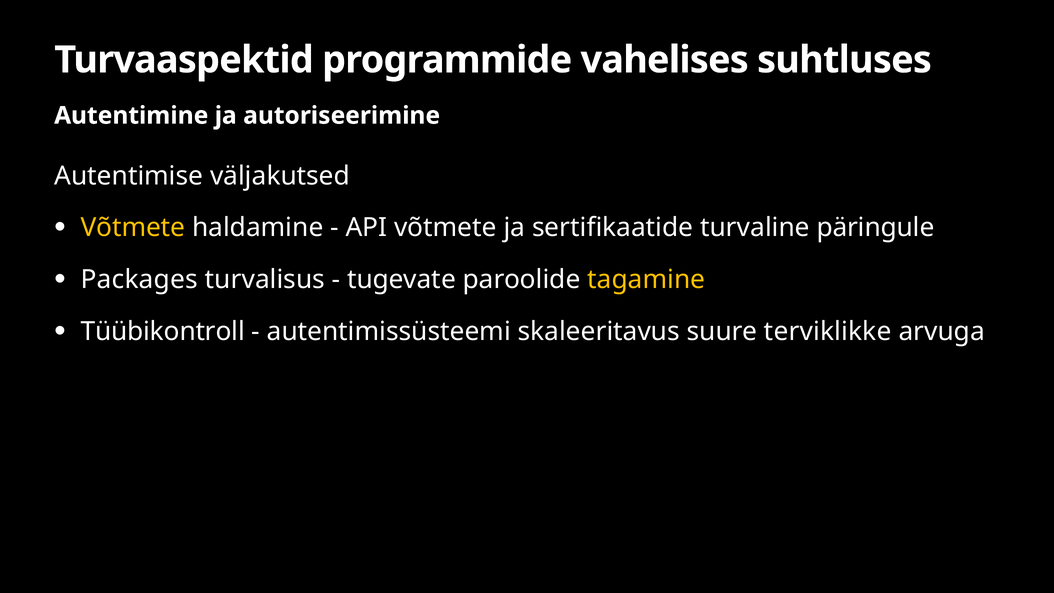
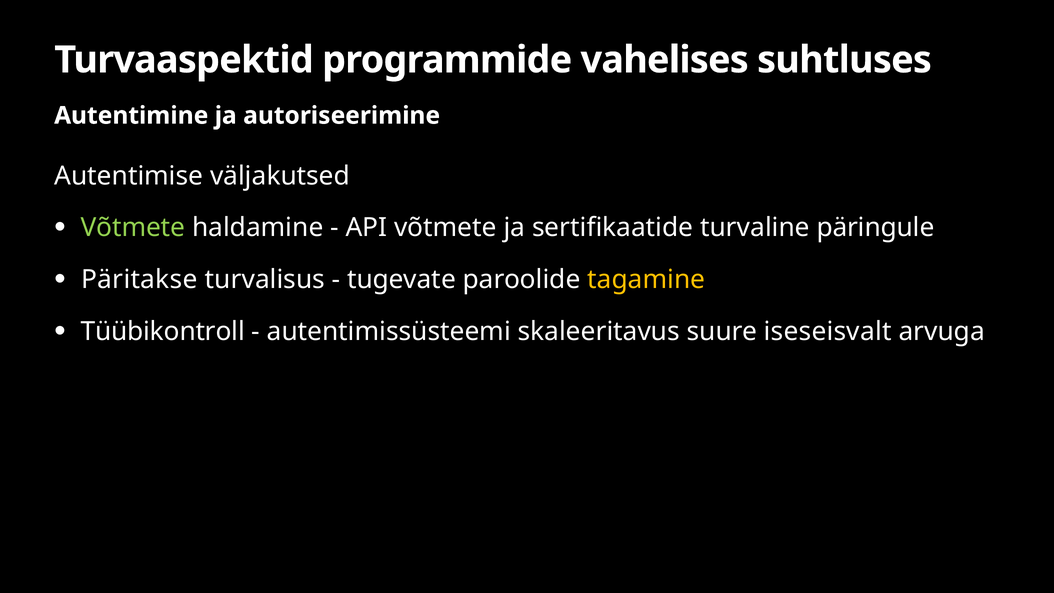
Võtmete at (133, 228) colour: yellow -> light green
Packages: Packages -> Päritakse
terviklikke: terviklikke -> iseseisvalt
